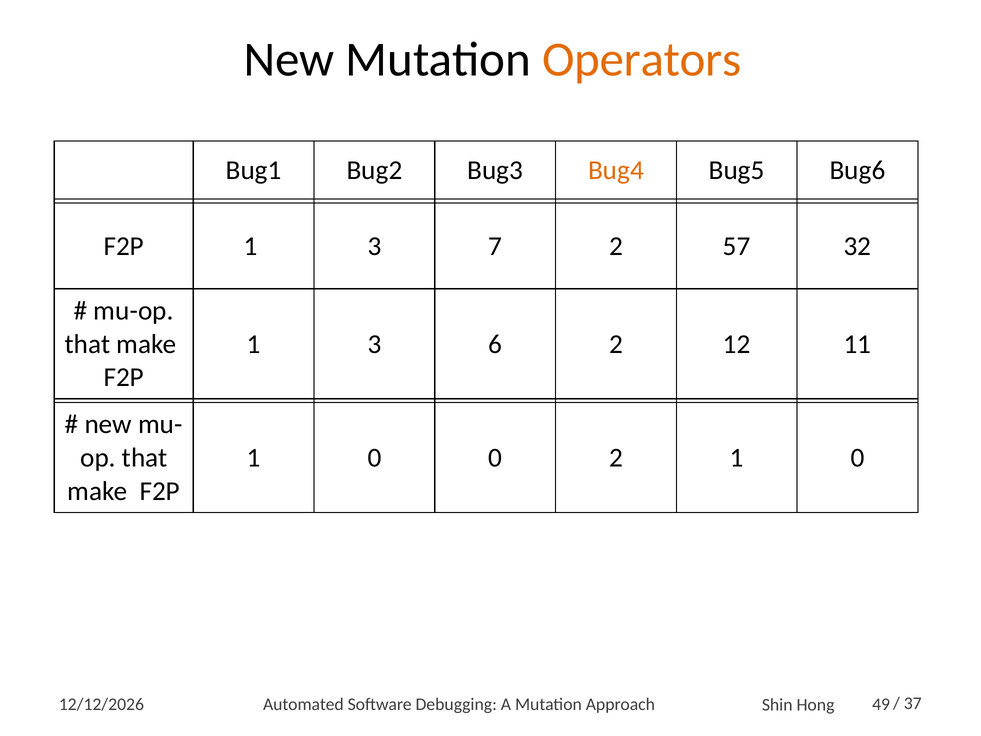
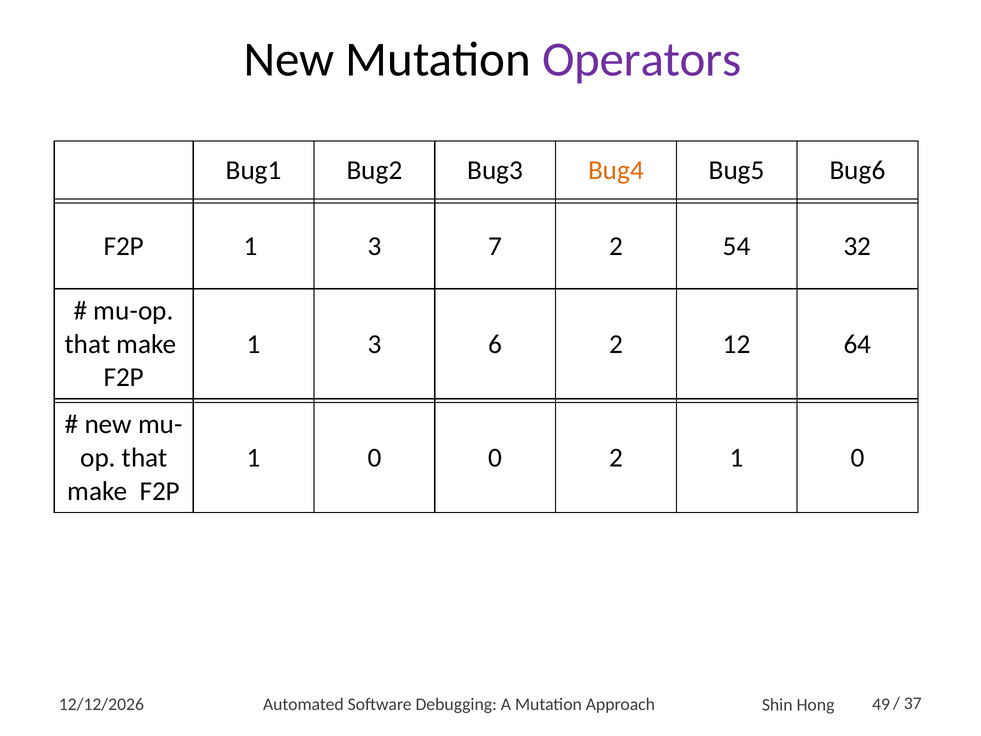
Operators colour: orange -> purple
57: 57 -> 54
11: 11 -> 64
